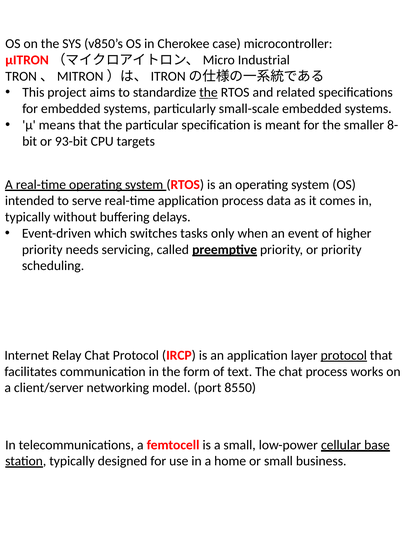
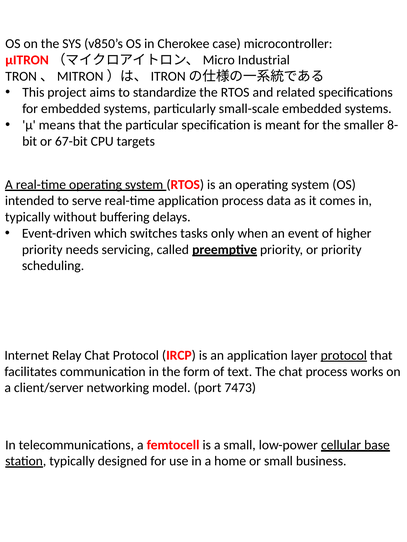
the at (208, 93) underline: present -> none
93-bit: 93-bit -> 67-bit
8550: 8550 -> 7473
